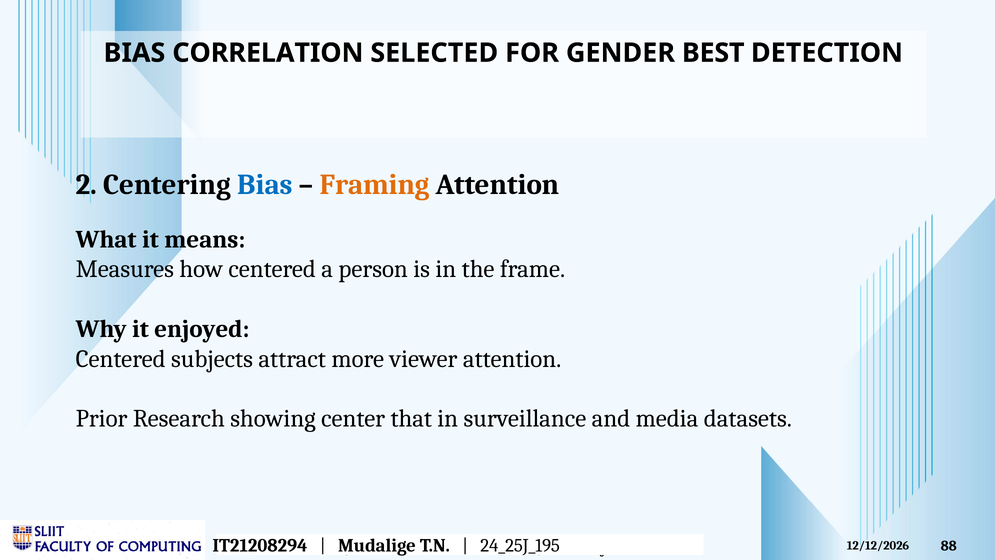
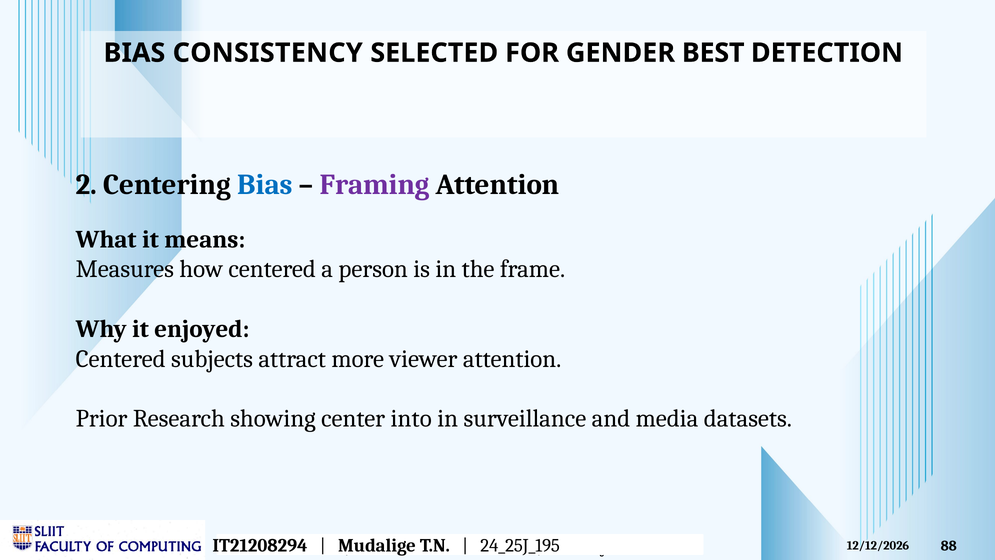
CORRELATION: CORRELATION -> CONSISTENCY
Framing colour: orange -> purple
that: that -> into
